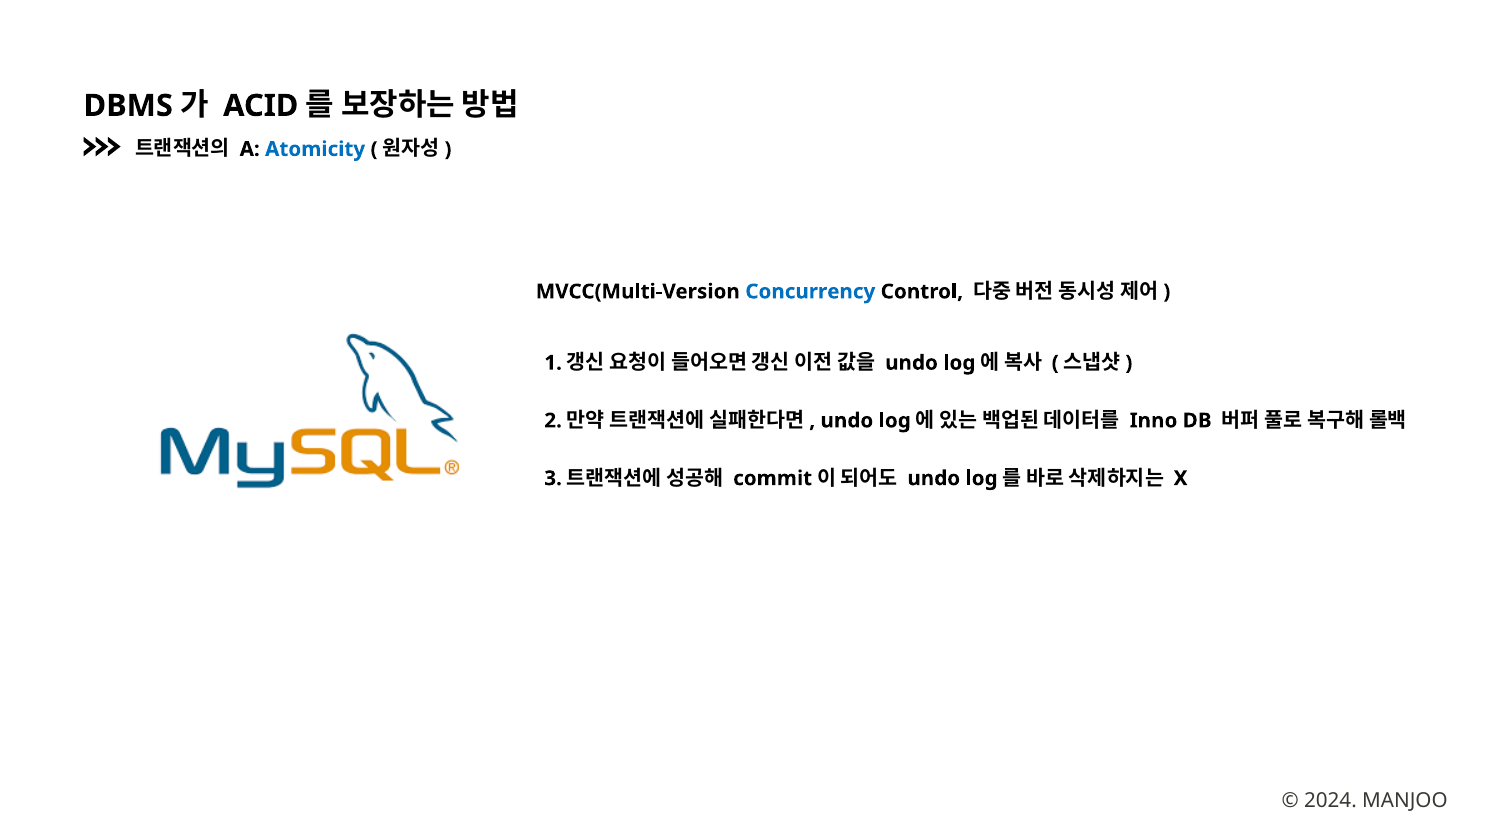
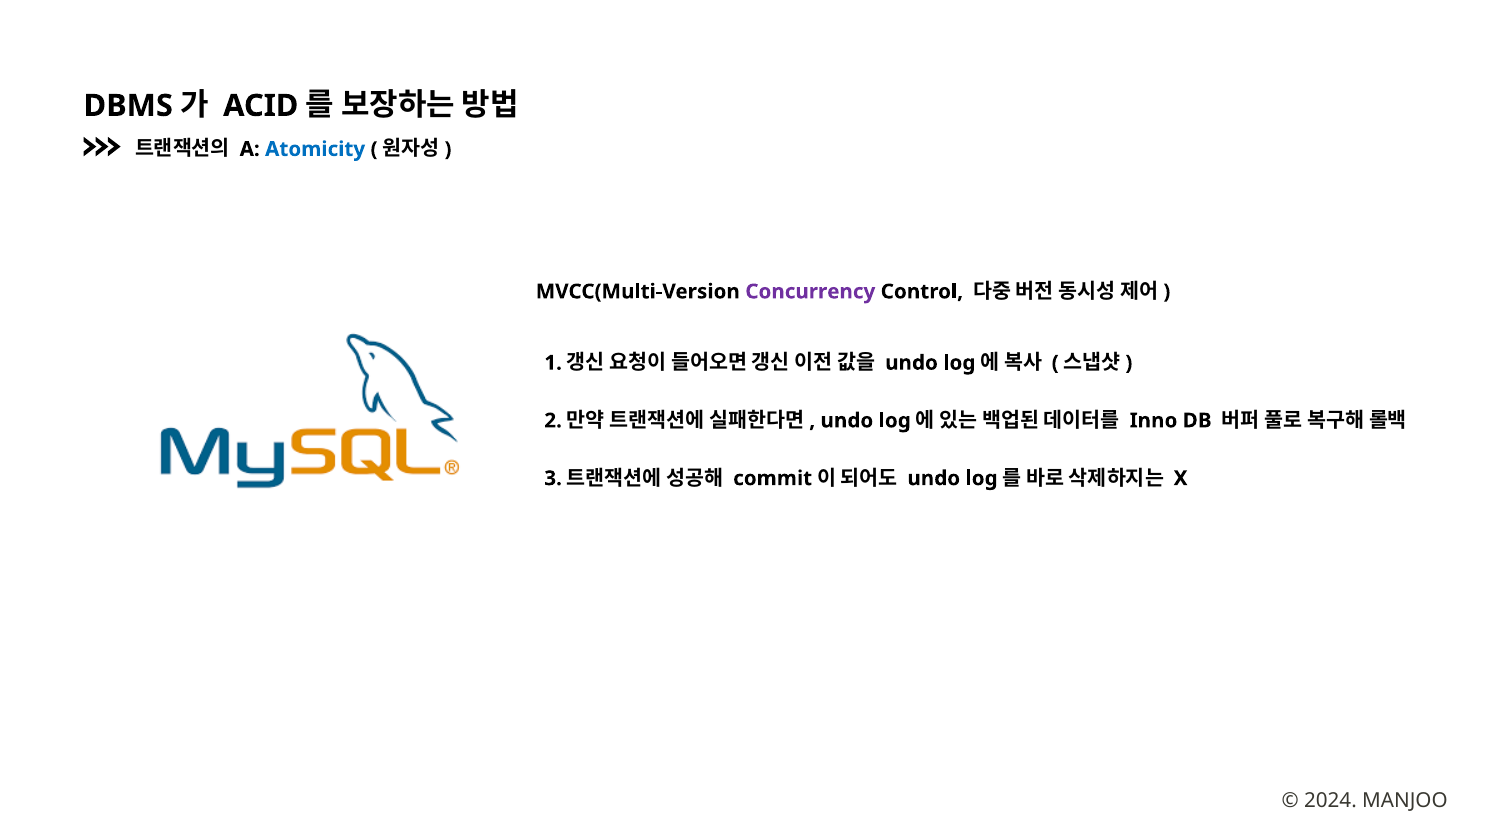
Concurrency colour: blue -> purple
